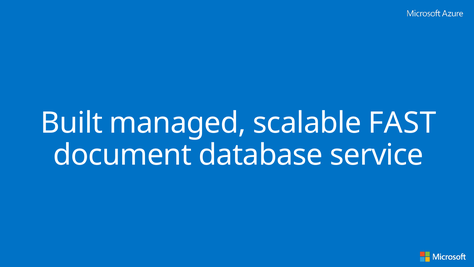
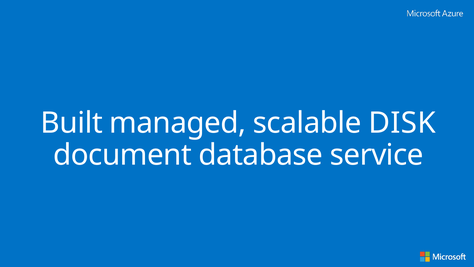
FAST: FAST -> DISK
